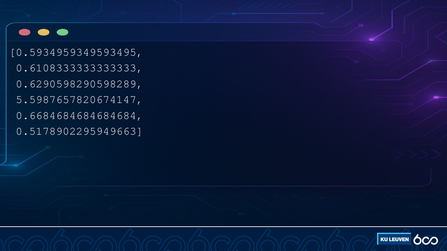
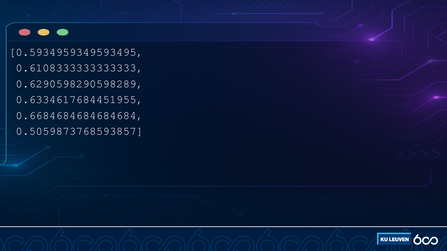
5.5987657820674147: 5.5987657820674147 -> 0.6334617684451955
0.5178902295949663: 0.5178902295949663 -> 0.5059873768593857
